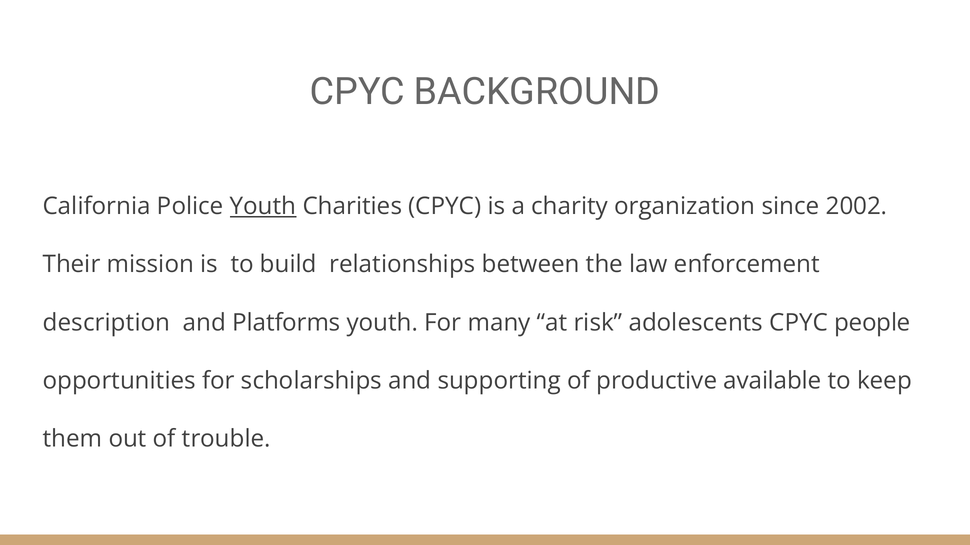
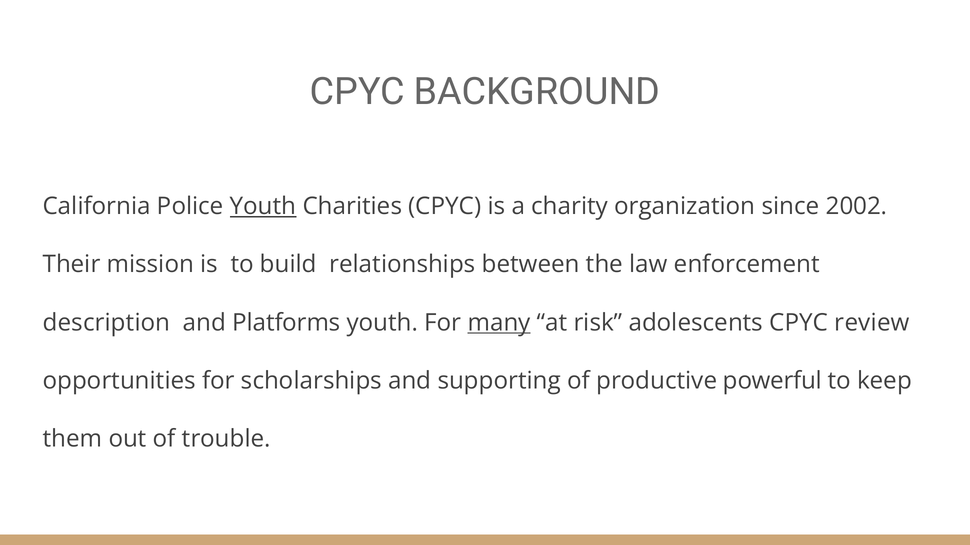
many underline: none -> present
people: people -> review
available: available -> powerful
